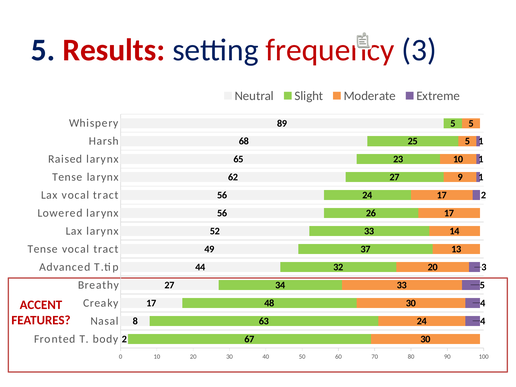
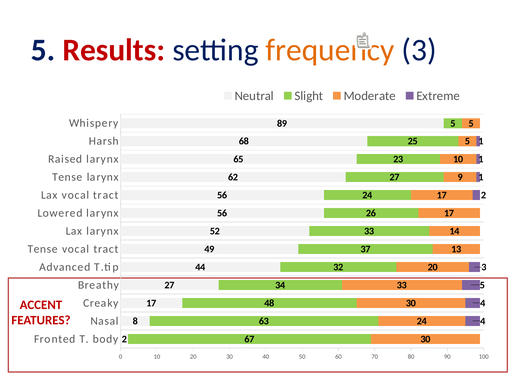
frequency colour: red -> orange
